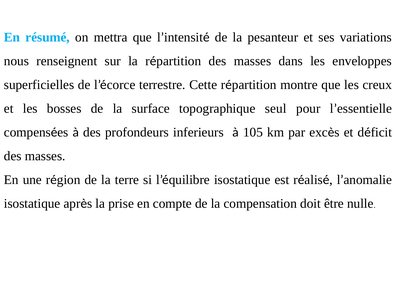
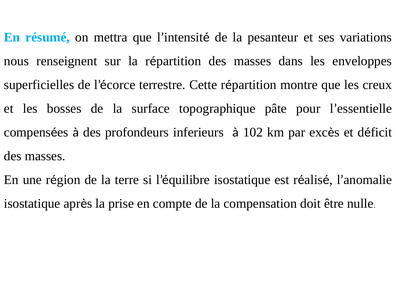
seul: seul -> pâte
105: 105 -> 102
